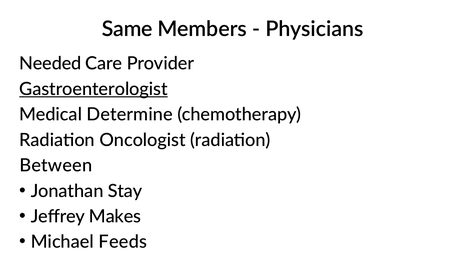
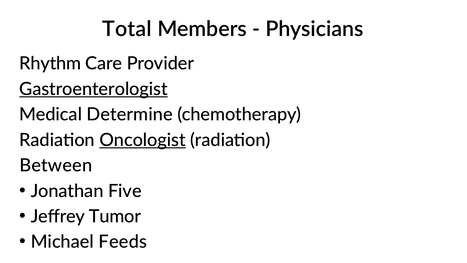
Same: Same -> Total
Needed: Needed -> Rhythm
Oncologist underline: none -> present
Stay: Stay -> Five
Makes: Makes -> Tumor
